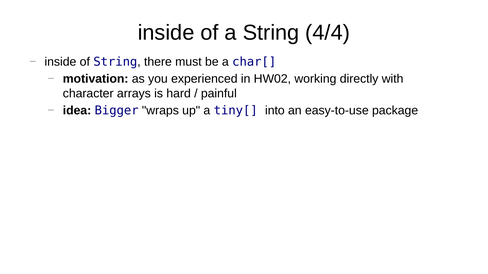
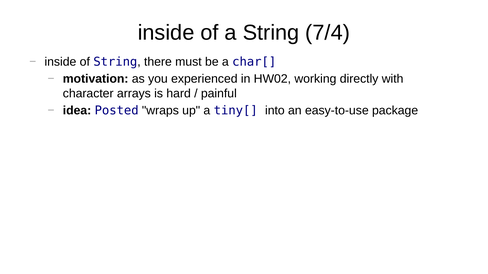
4/4: 4/4 -> 7/4
Bigger: Bigger -> Posted
